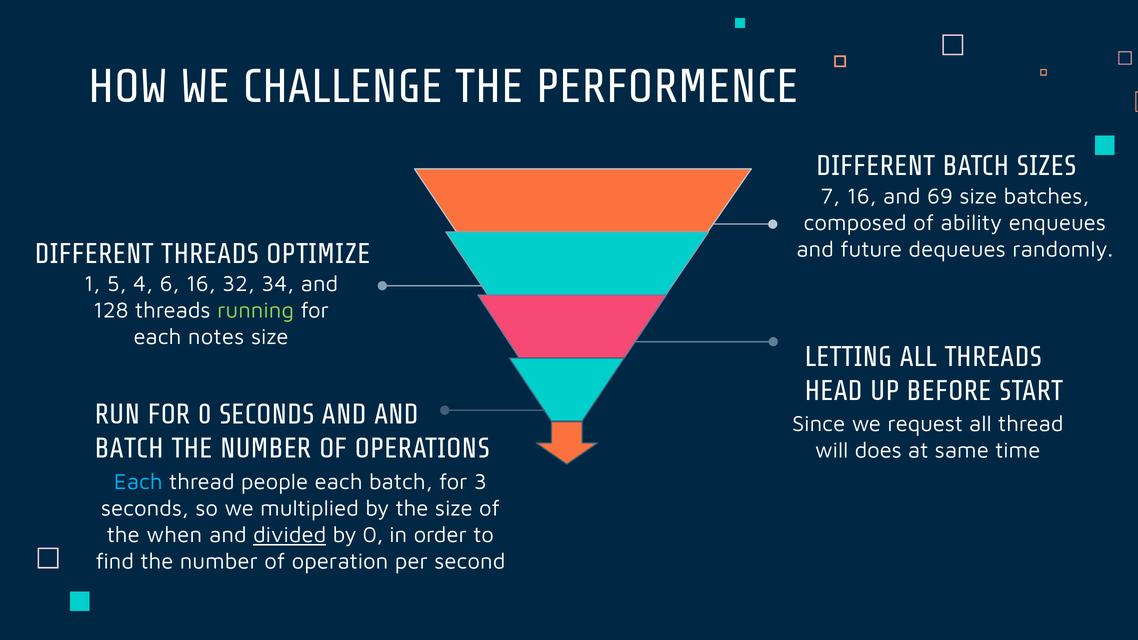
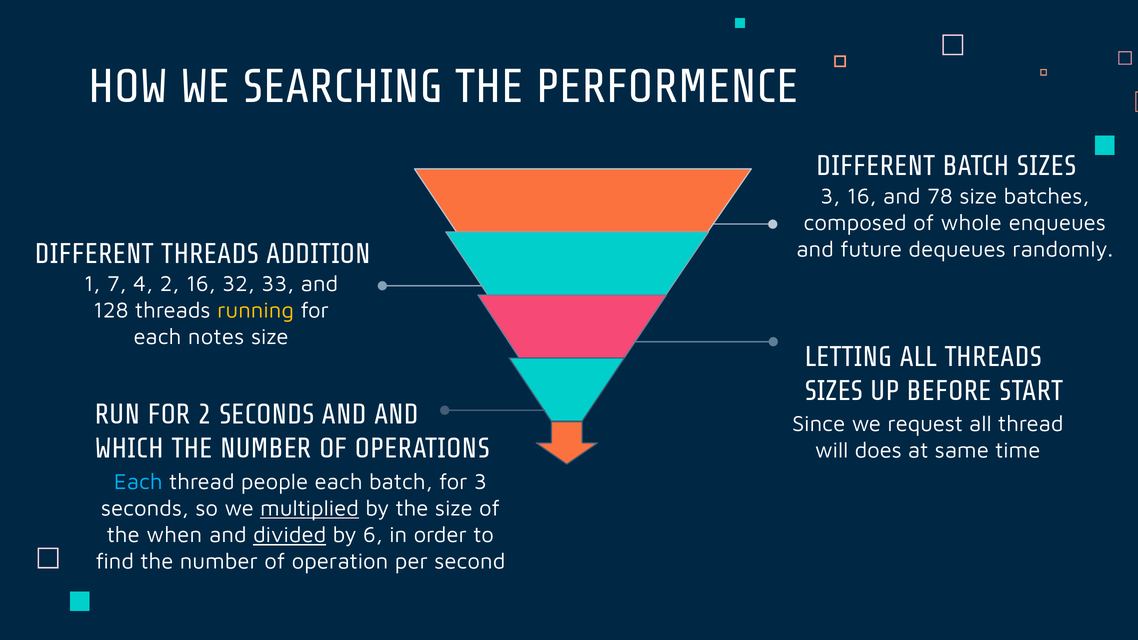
CHALLENGE: CHALLENGE -> SEARCHING
7 at (830, 196): 7 -> 3
69: 69 -> 78
ability: ability -> whole
OPTIMIZE: OPTIMIZE -> ADDITION
5: 5 -> 7
4 6: 6 -> 2
34: 34 -> 33
running colour: light green -> yellow
HEAD at (834, 391): HEAD -> SIZES
FOR 0: 0 -> 2
BATCH at (129, 449): BATCH -> WHICH
multiplied underline: none -> present
by 0: 0 -> 6
